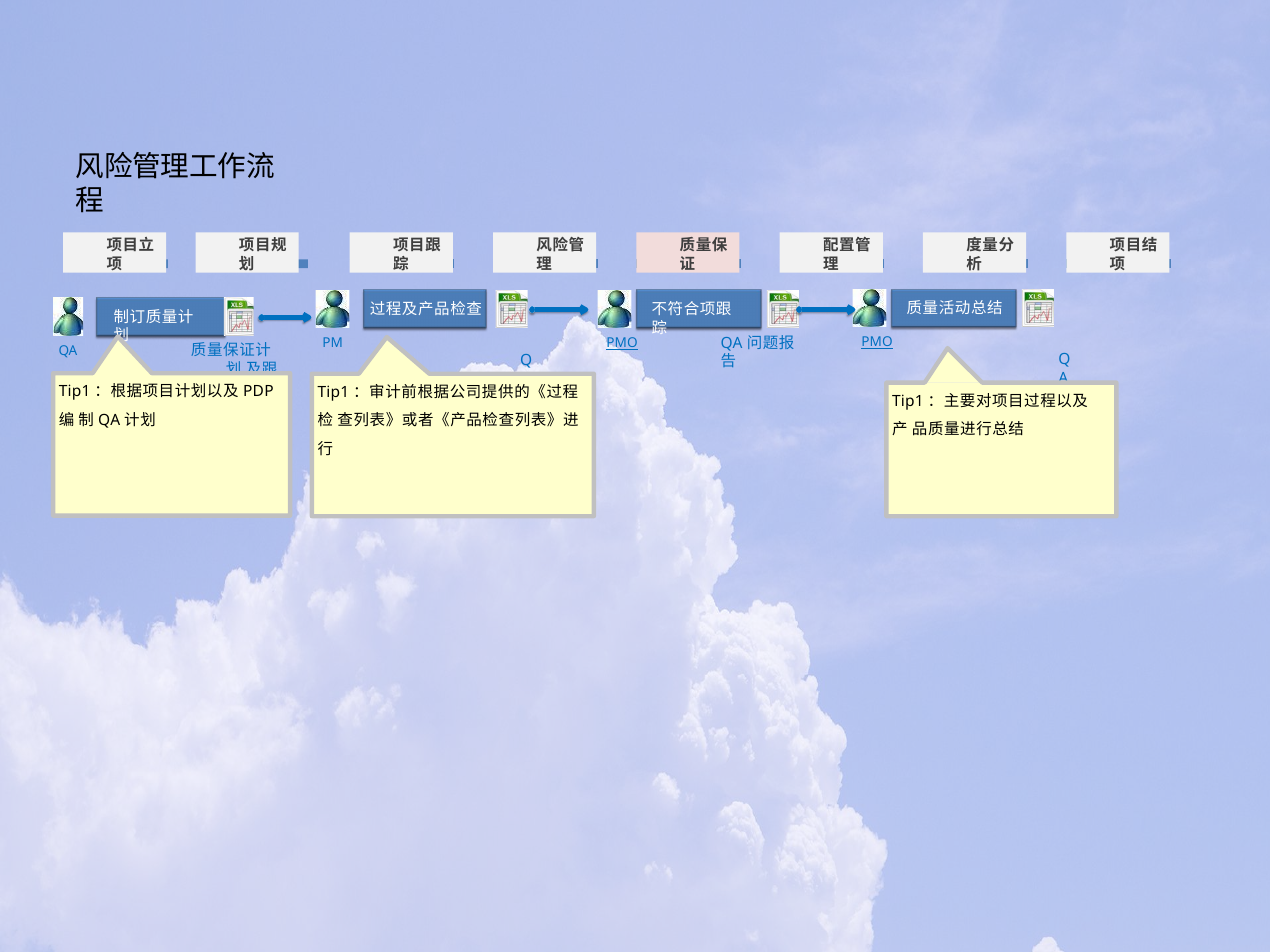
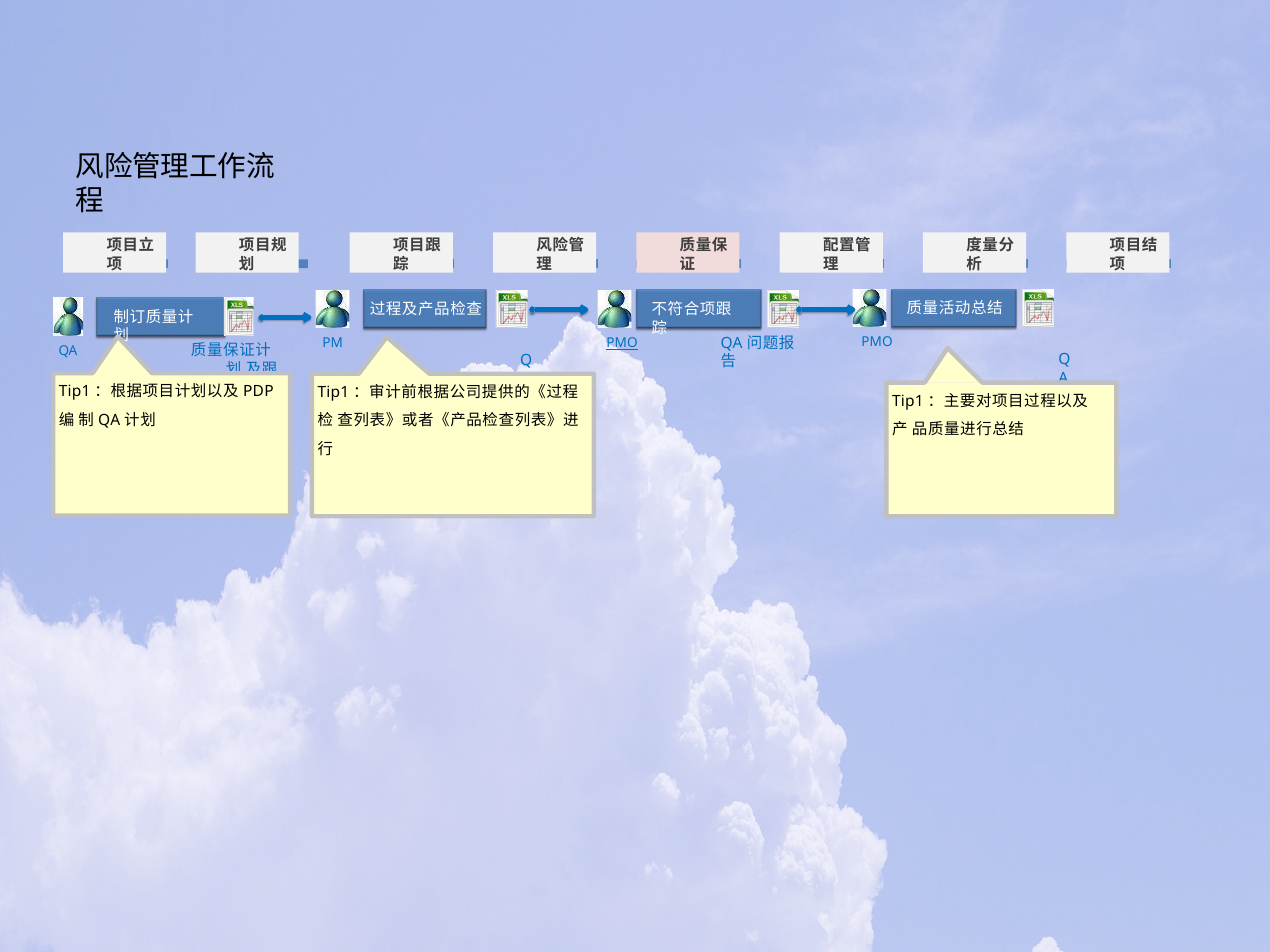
PMO at (877, 342) underline: present -> none
